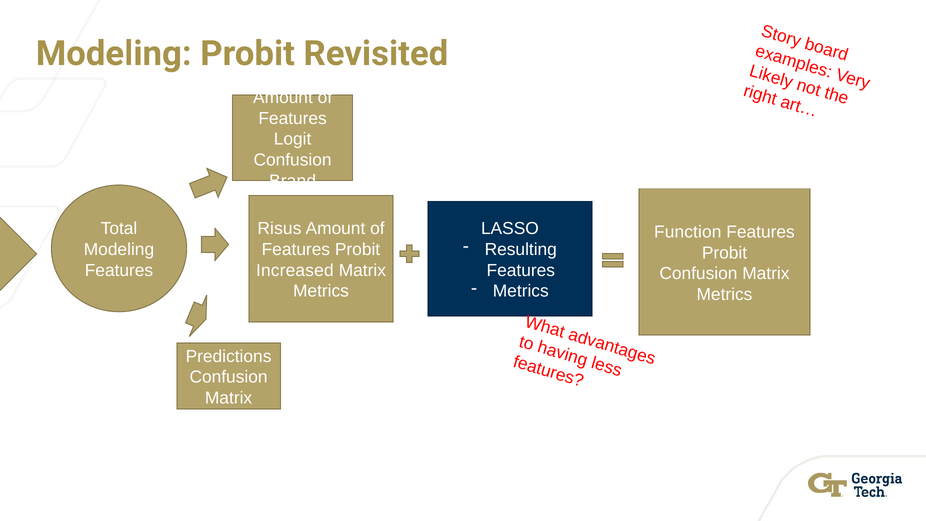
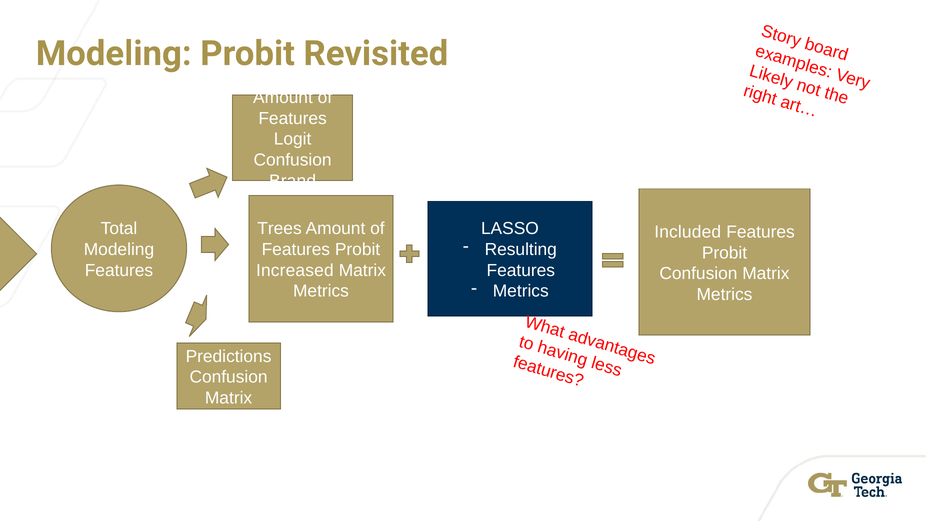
Risus: Risus -> Trees
Function: Function -> Included
